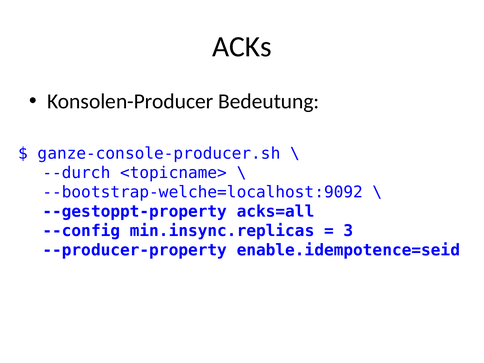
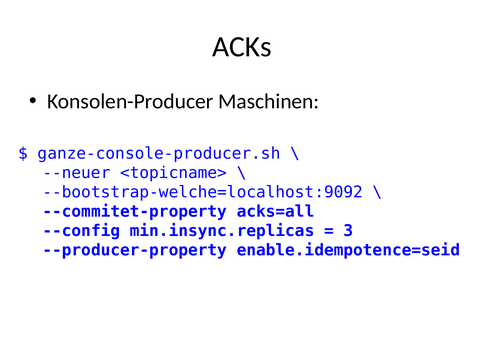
Bedeutung: Bedeutung -> Maschinen
--durch: --durch -> --neuer
--gestoppt-property: --gestoppt-property -> --commitet-property
